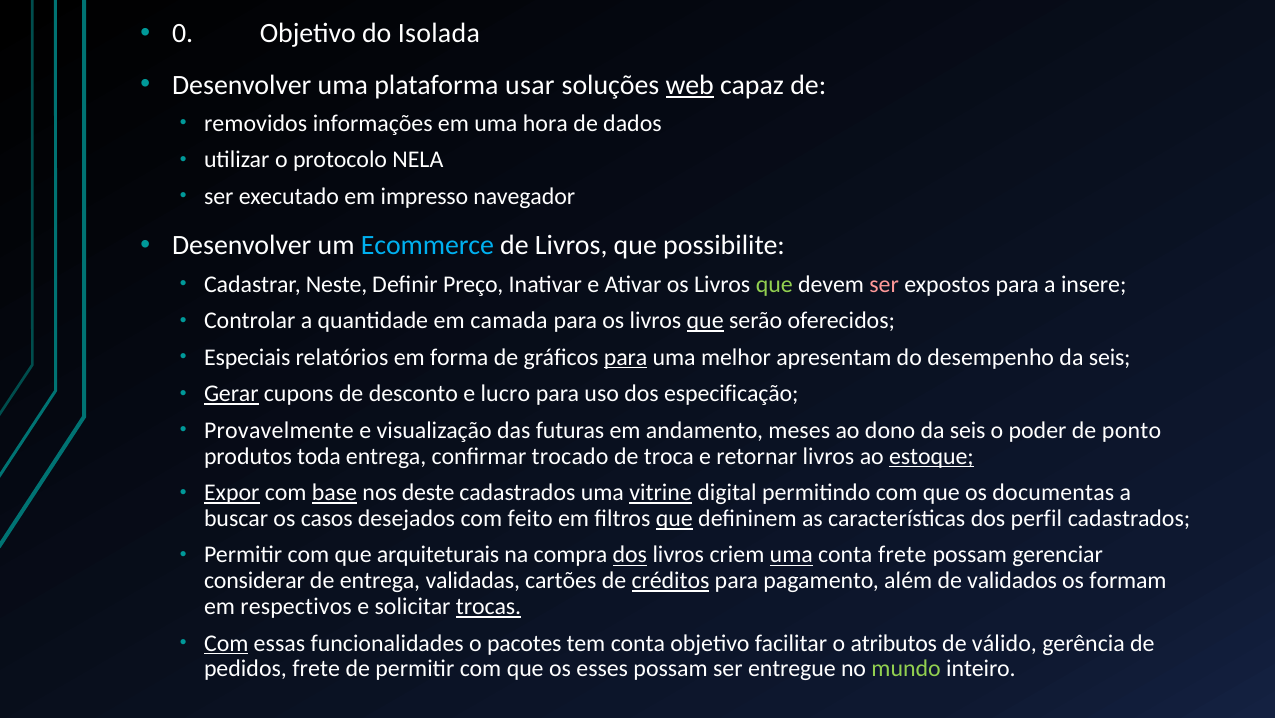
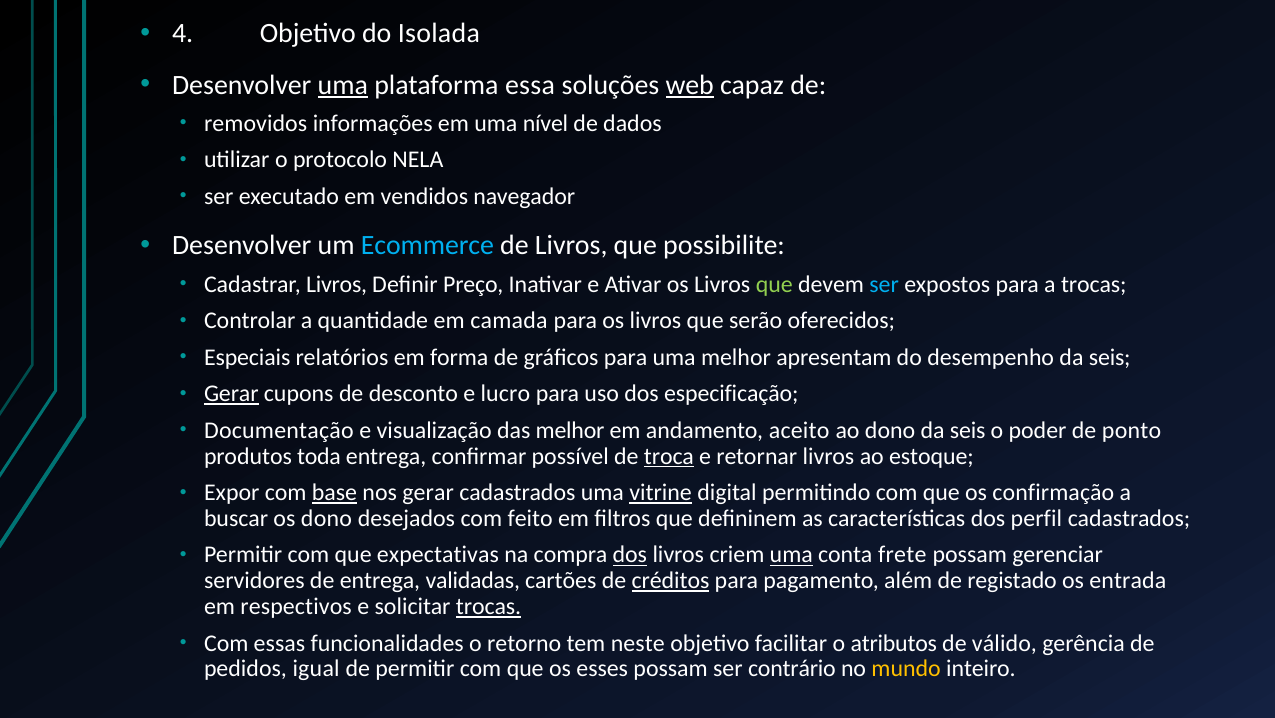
0: 0 -> 4
uma at (343, 85) underline: none -> present
usar: usar -> essa
hora: hora -> nível
impresso: impresso -> vendidos
Cadastrar Neste: Neste -> Livros
ser at (884, 284) colour: pink -> light blue
a insere: insere -> trocas
que at (705, 321) underline: present -> none
para at (626, 357) underline: present -> none
Provavelmente: Provavelmente -> Documentação
das futuras: futuras -> melhor
meses: meses -> aceito
trocado: trocado -> possível
troca underline: none -> present
estoque underline: present -> none
Expor underline: present -> none
nos deste: deste -> gerar
documentas: documentas -> confirmação
os casos: casos -> dono
que at (674, 518) underline: present -> none
arquiteturais: arquiteturais -> expectativas
considerar: considerar -> servidores
validados: validados -> registado
formam: formam -> entrada
Com at (226, 643) underline: present -> none
pacotes: pacotes -> retorno
tem conta: conta -> neste
pedidos frete: frete -> igual
entregue: entregue -> contrário
mundo colour: light green -> yellow
